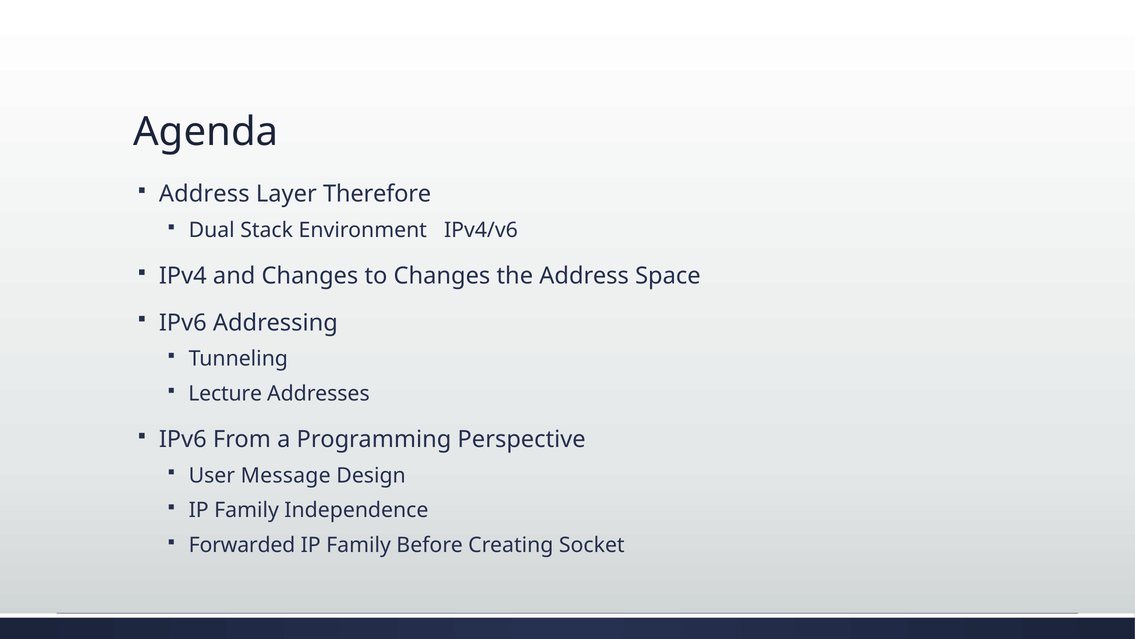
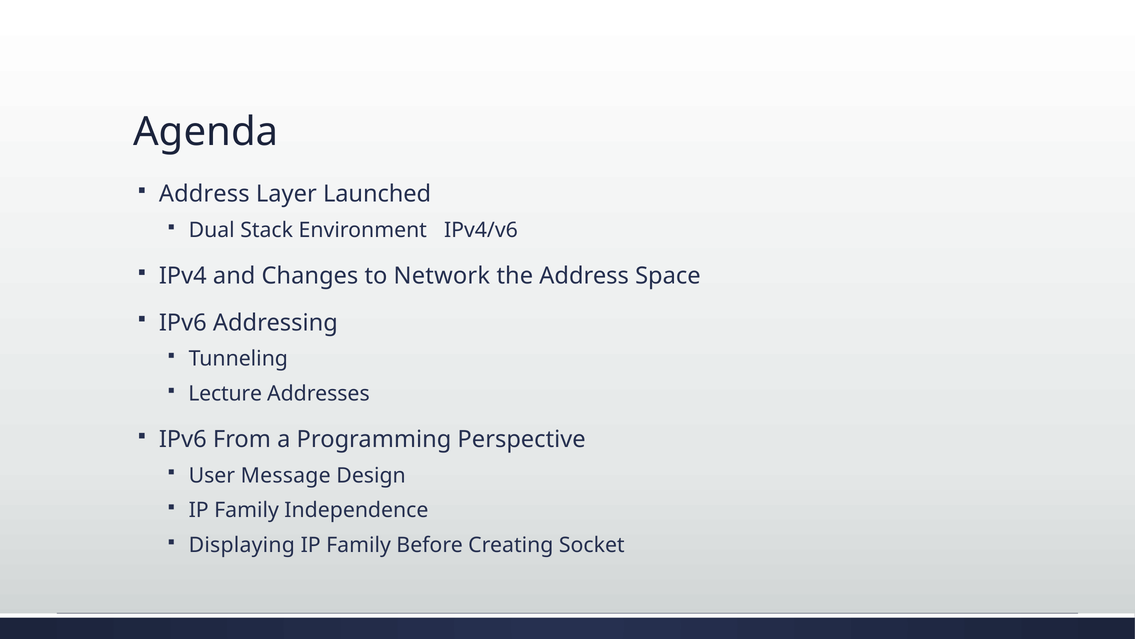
Therefore: Therefore -> Launched
to Changes: Changes -> Network
Forwarded: Forwarded -> Displaying
